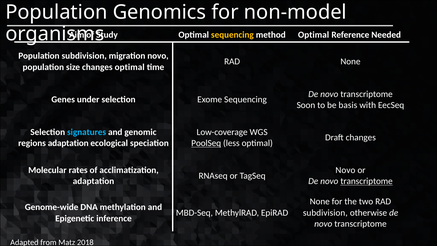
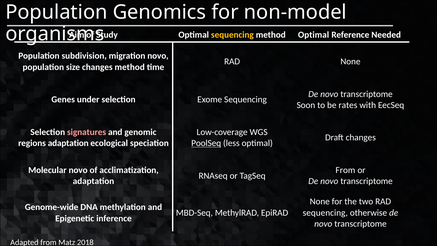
changes optimal: optimal -> method
basis: basis -> rates
signatures colour: light blue -> pink
Molecular rates: rates -> novo
Novo at (345, 170): Novo -> From
transcriptome at (367, 181) underline: present -> none
subdivision at (325, 213): subdivision -> sequencing
